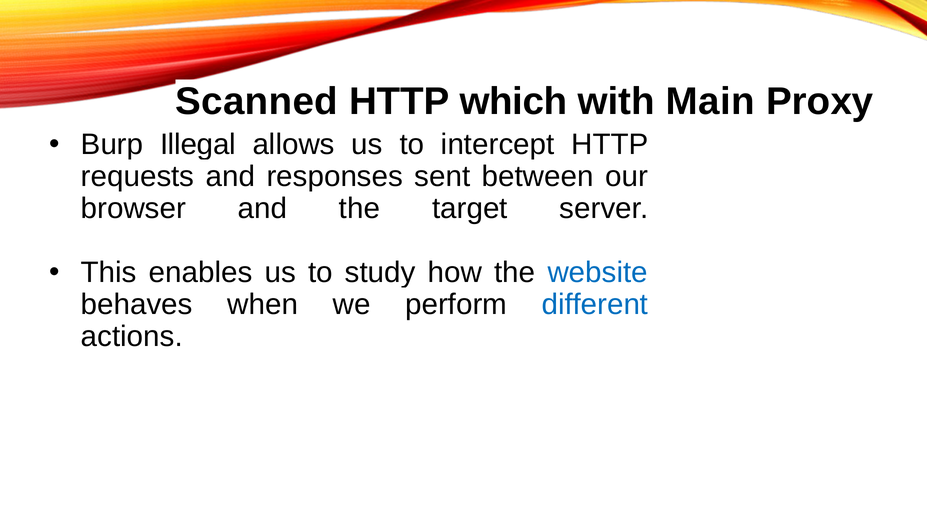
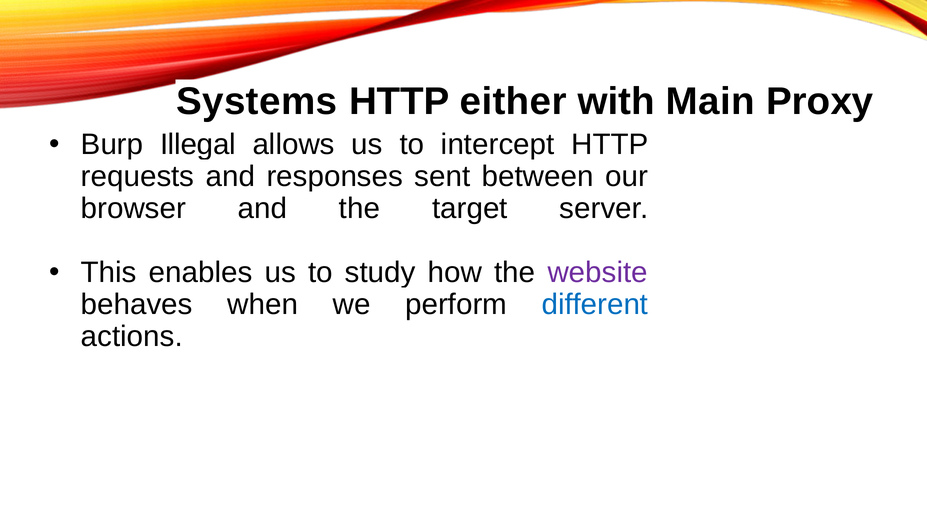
Scanned: Scanned -> Systems
which: which -> either
website colour: blue -> purple
